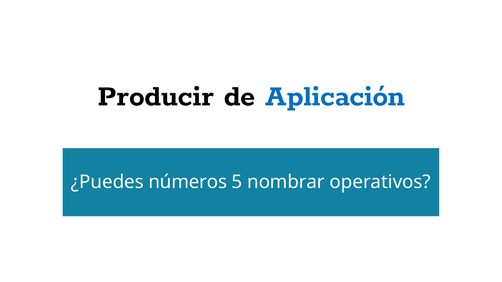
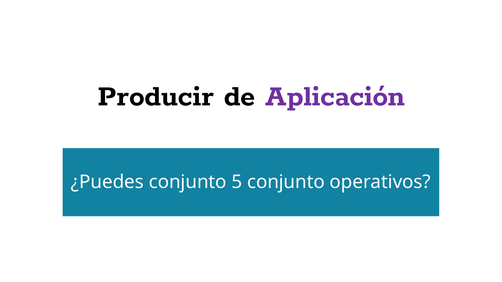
Aplicación colour: blue -> purple
¿Puedes números: números -> conjunto
5 nombrar: nombrar -> conjunto
